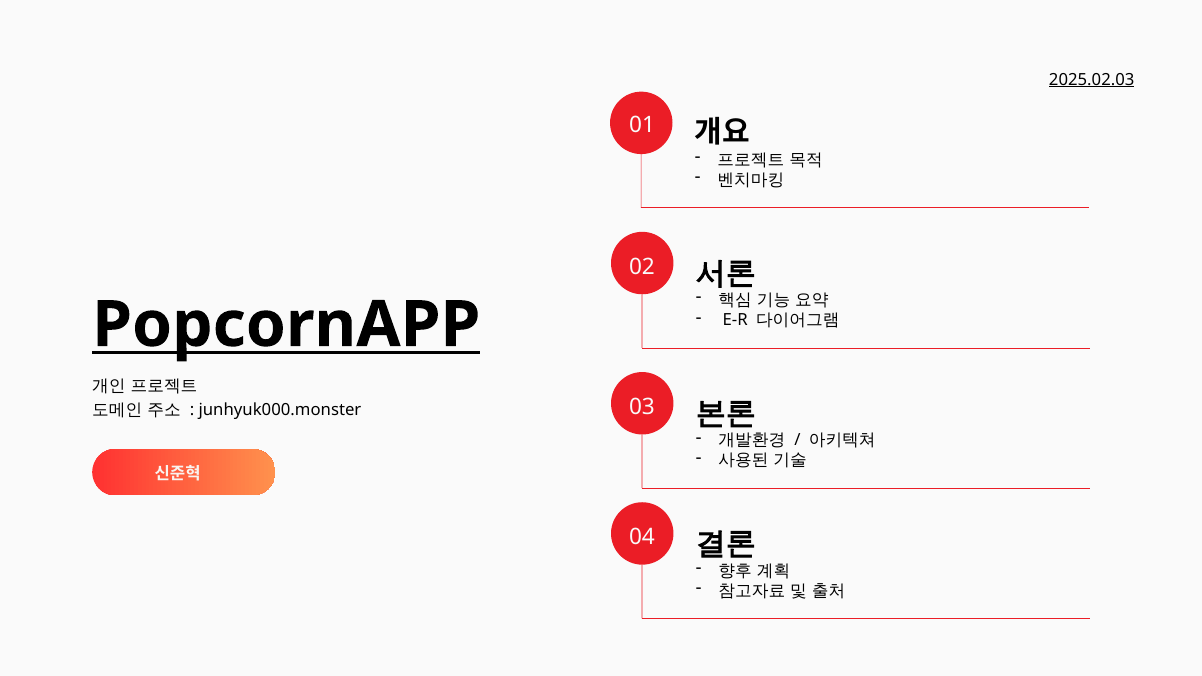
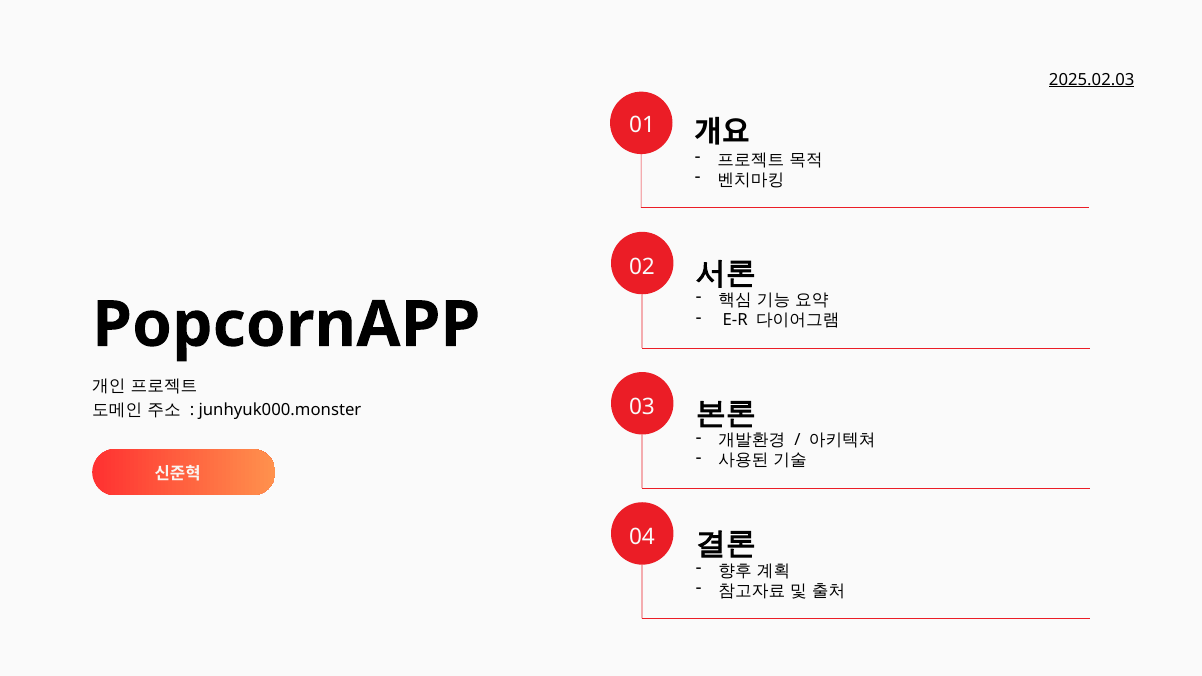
PopcornAPP underline: present -> none
